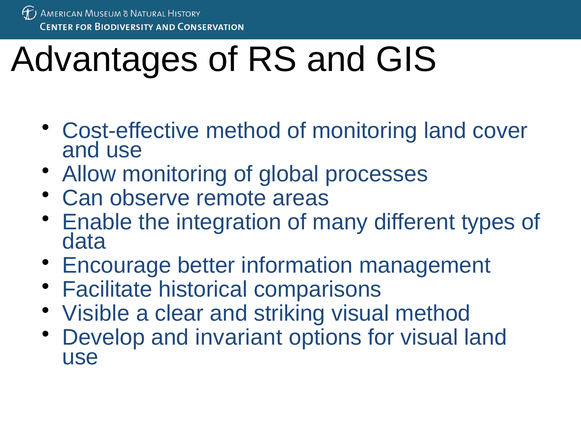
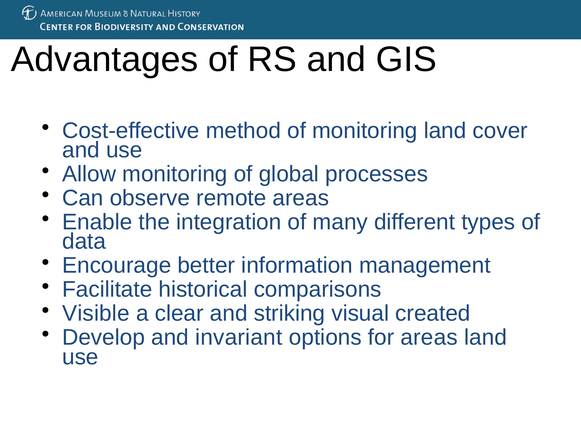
visual method: method -> created
for visual: visual -> areas
